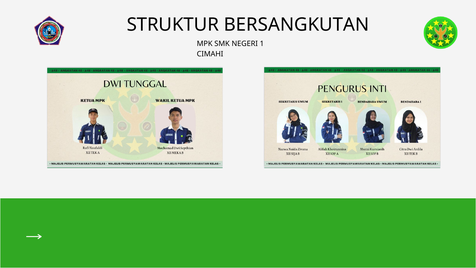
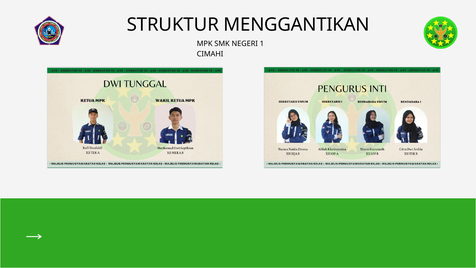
BERSANGKUTAN: BERSANGKUTAN -> MENGGANTIKAN
